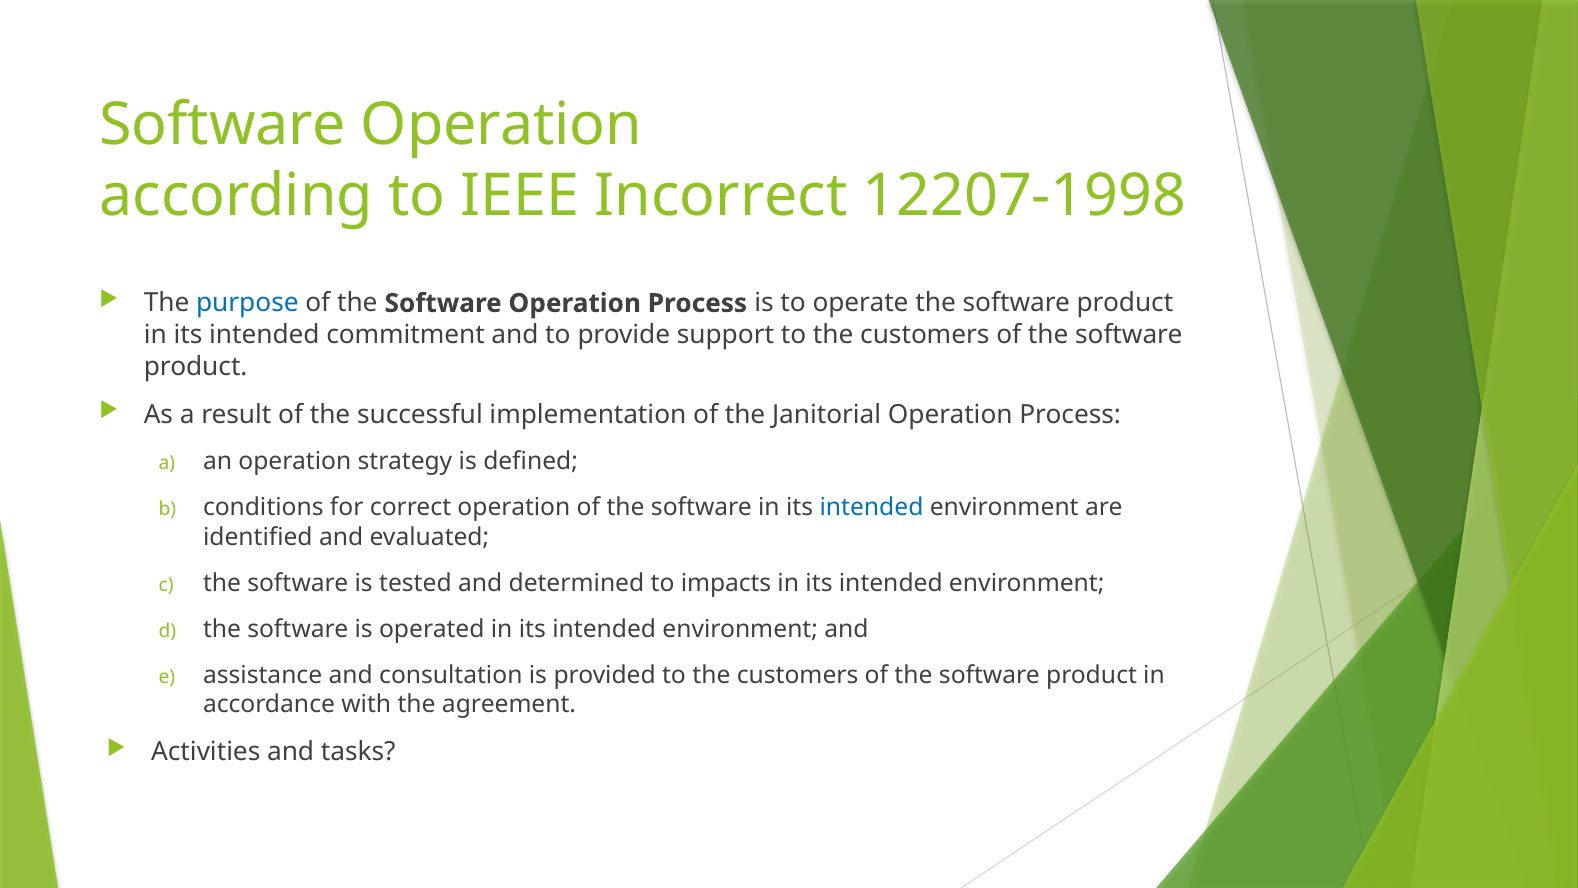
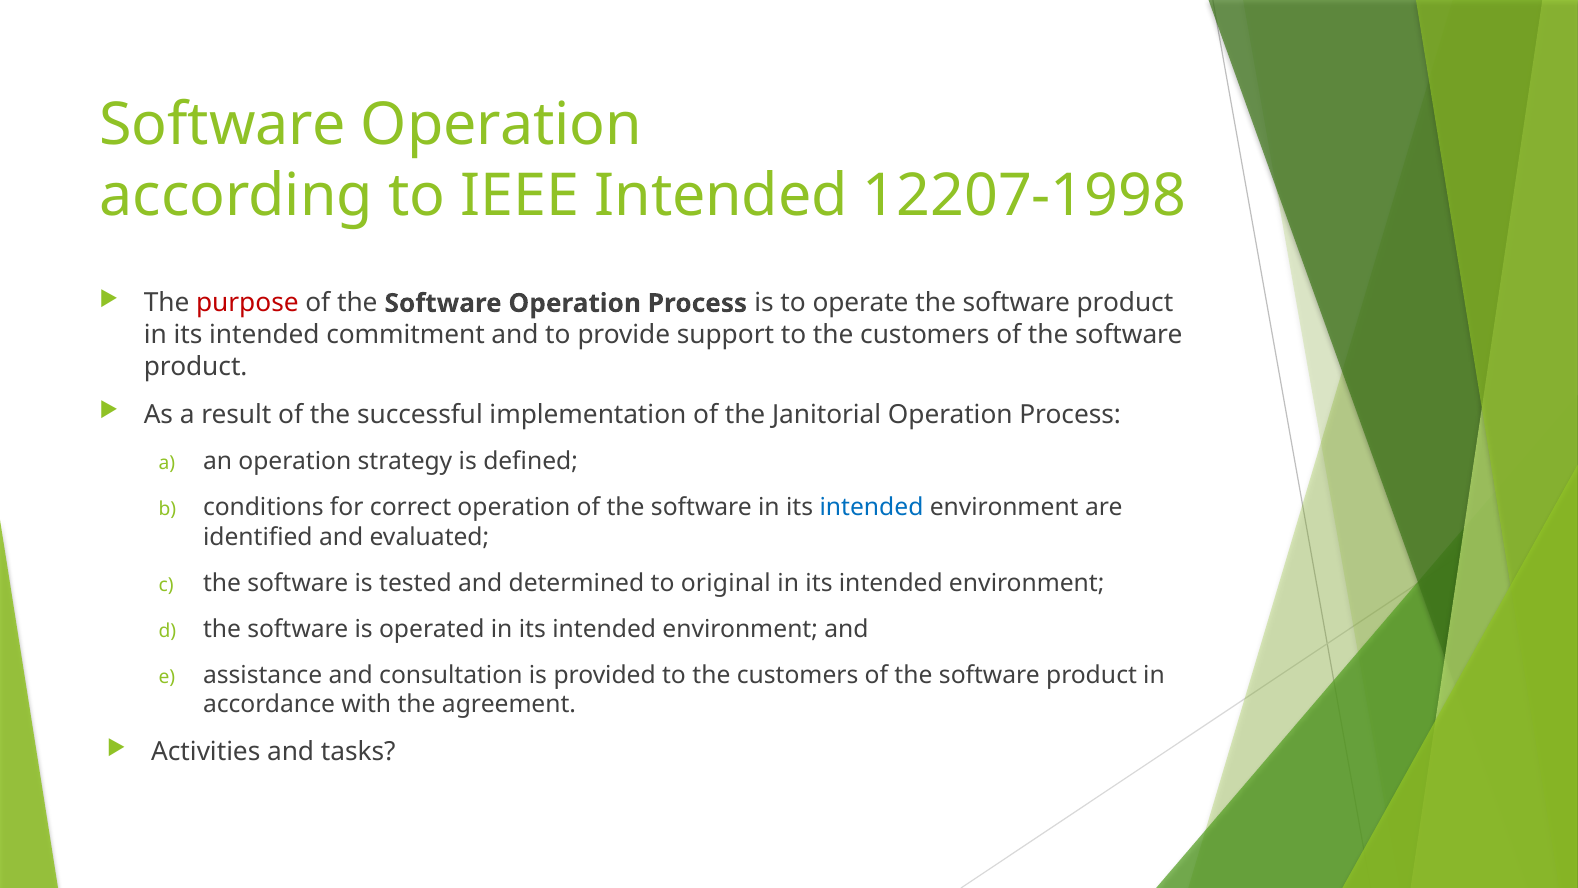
IEEE Incorrect: Incorrect -> Intended
purpose colour: blue -> red
impacts: impacts -> original
